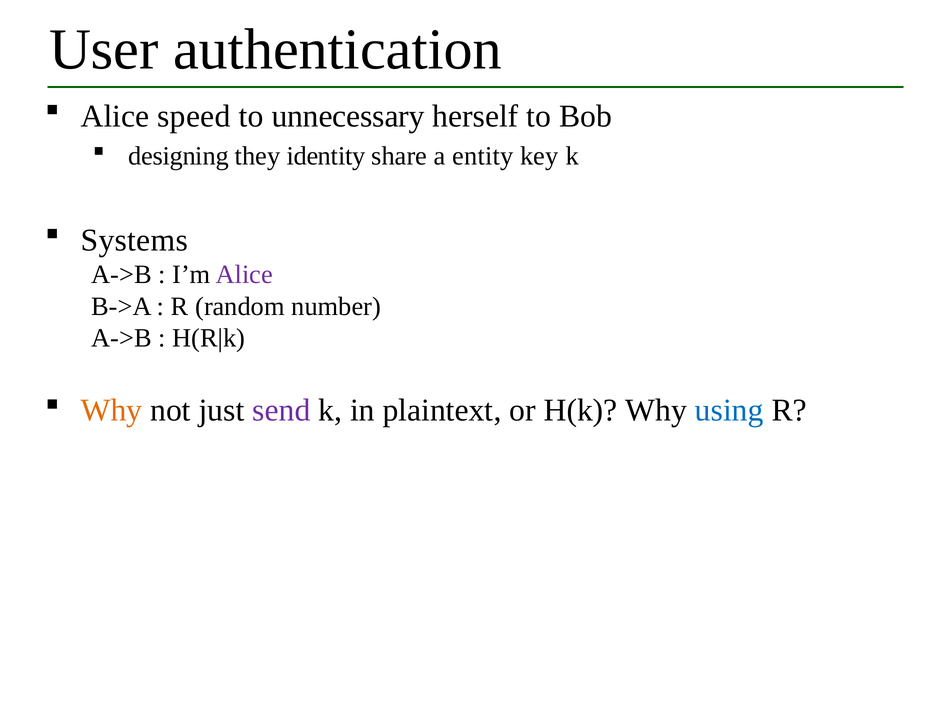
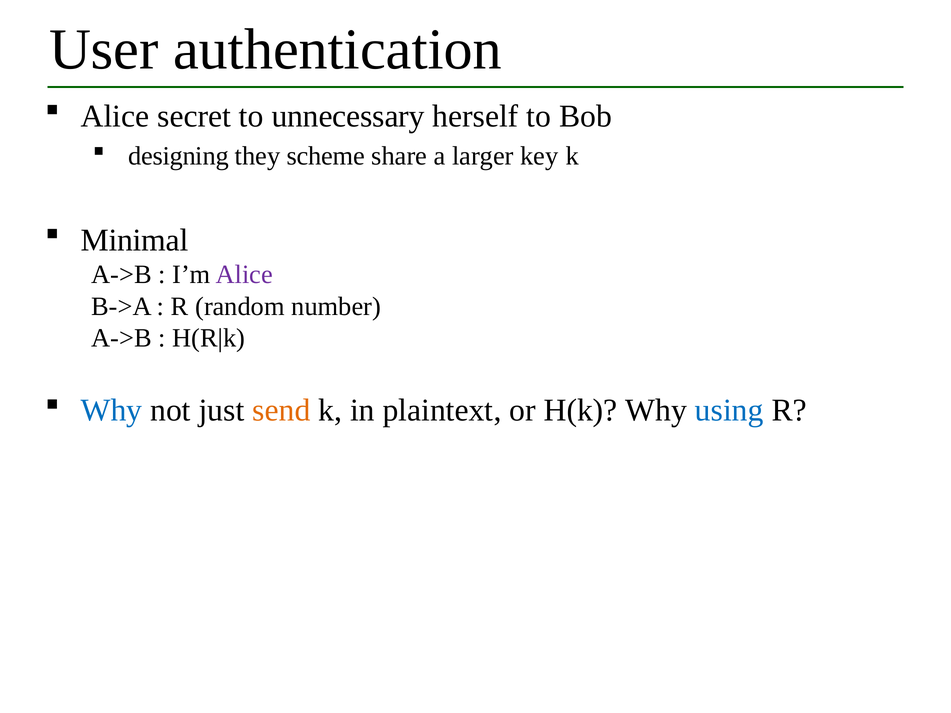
speed: speed -> secret
identity: identity -> scheme
entity: entity -> larger
Systems: Systems -> Minimal
Why at (112, 411) colour: orange -> blue
send colour: purple -> orange
